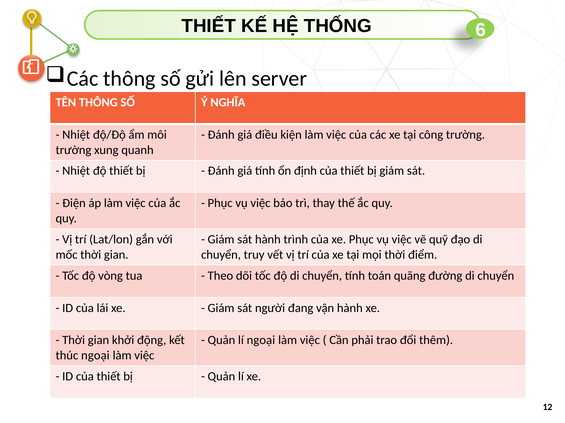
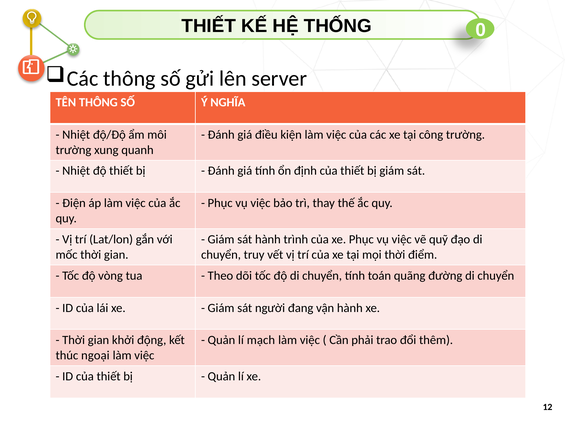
6: 6 -> 0
lí ngoại: ngoại -> mạch
